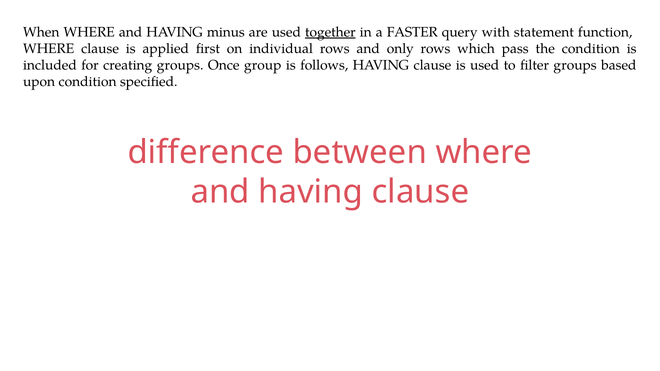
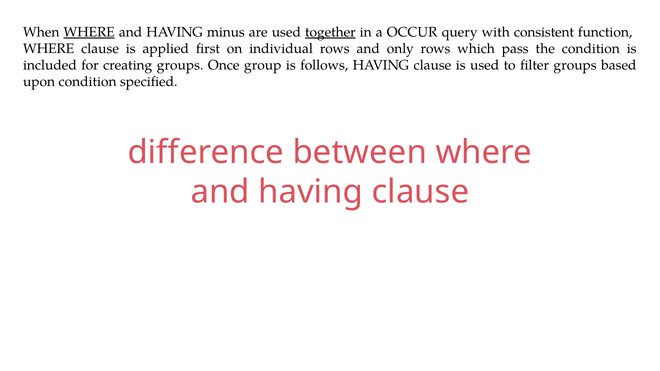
WHERE at (89, 32) underline: none -> present
FASTER: FASTER -> OCCUR
statement: statement -> consistent
